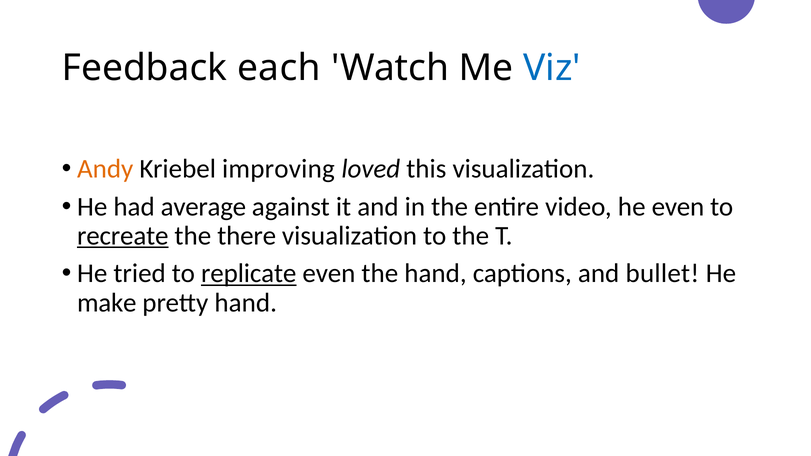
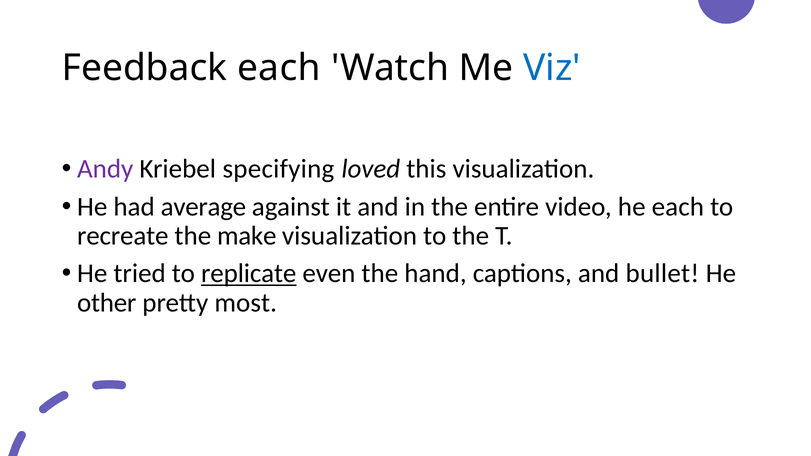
Andy colour: orange -> purple
improving: improving -> specifying
he even: even -> each
recreate underline: present -> none
there: there -> make
make: make -> other
pretty hand: hand -> most
